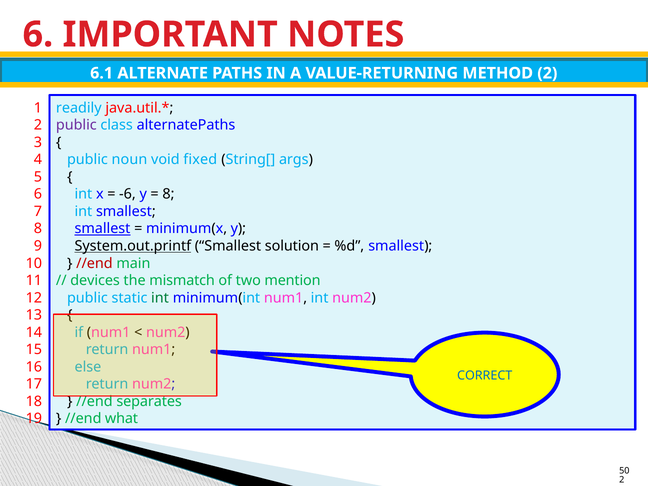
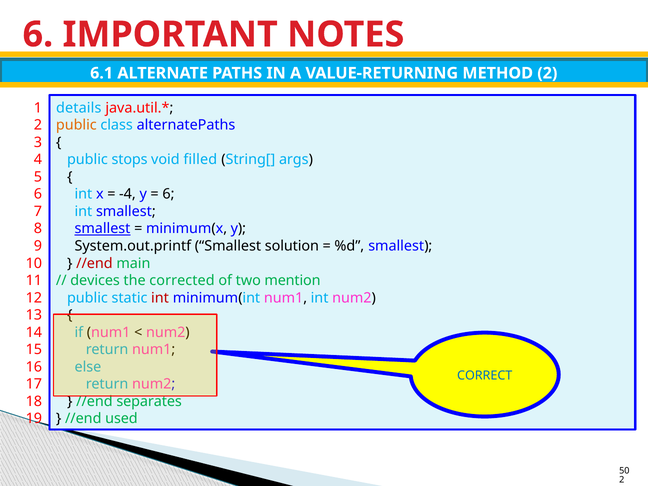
readily: readily -> details
public at (76, 125) colour: purple -> orange
noun: noun -> stops
fixed: fixed -> filled
-6: -6 -> -4
8 at (168, 194): 8 -> 6
System.out.printf underline: present -> none
mismatch: mismatch -> corrected
int at (160, 298) colour: green -> red
what: what -> used
